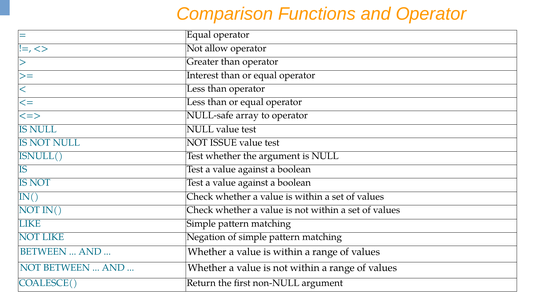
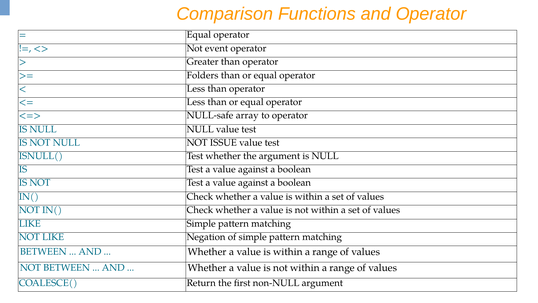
allow: allow -> event
Interest: Interest -> Folders
